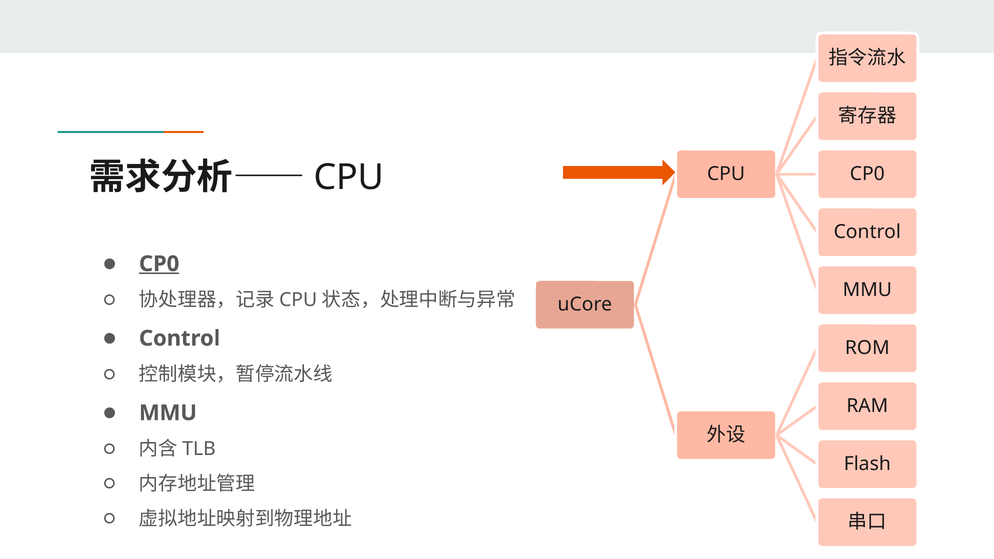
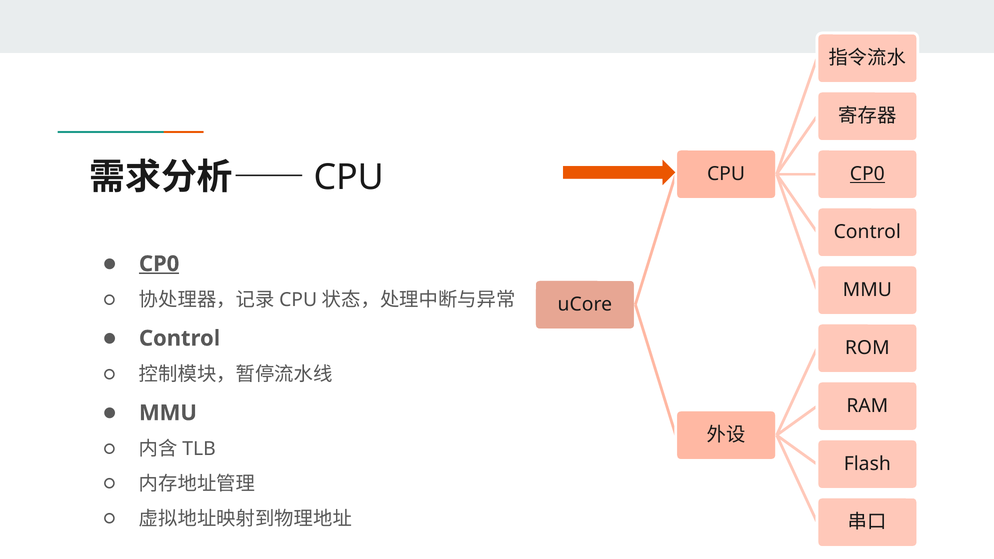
CP0 at (867, 174) underline: none -> present
